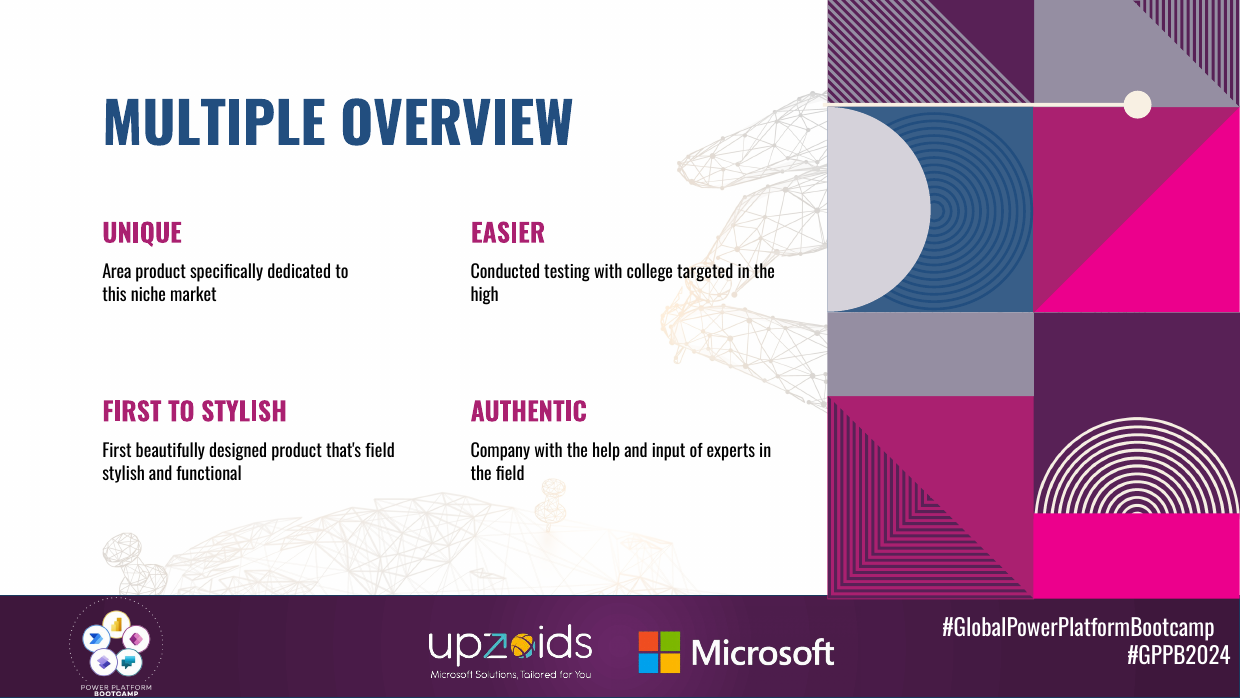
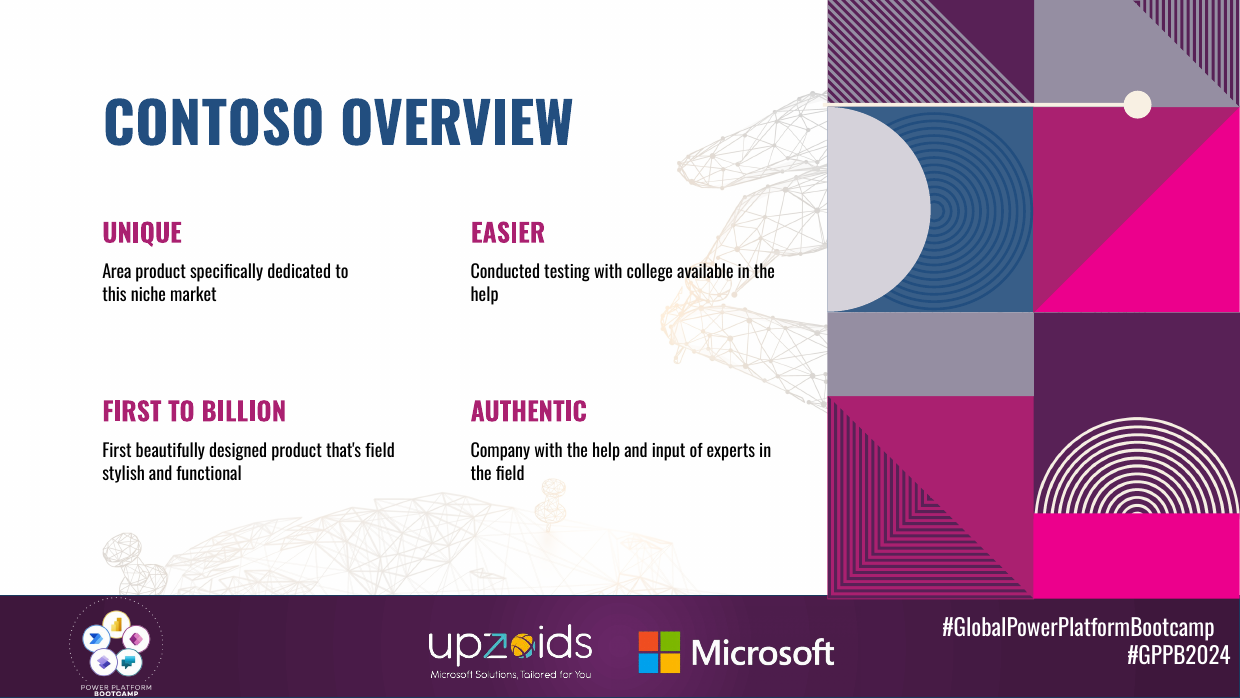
MULTIPLE: MULTIPLE -> CONTOSO
targeted: targeted -> available
high at (485, 295): high -> help
TO STYLISH: STYLISH -> BILLION
